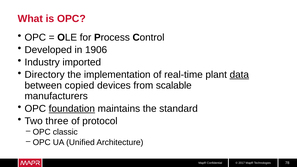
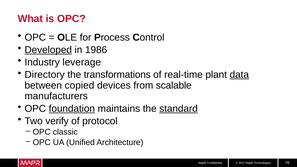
Developed underline: none -> present
1906: 1906 -> 1986
imported: imported -> leverage
implementation: implementation -> transformations
standard underline: none -> present
three: three -> verify
